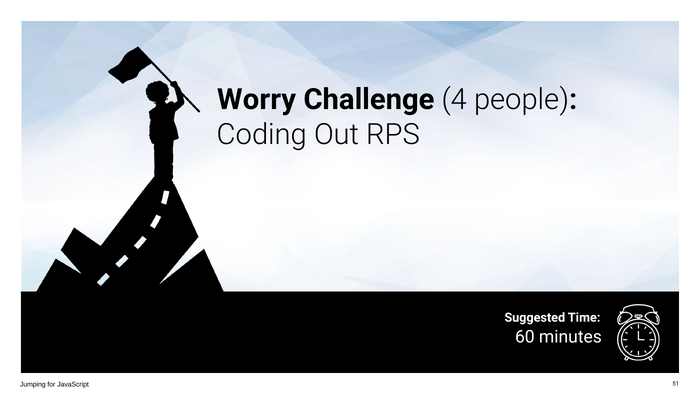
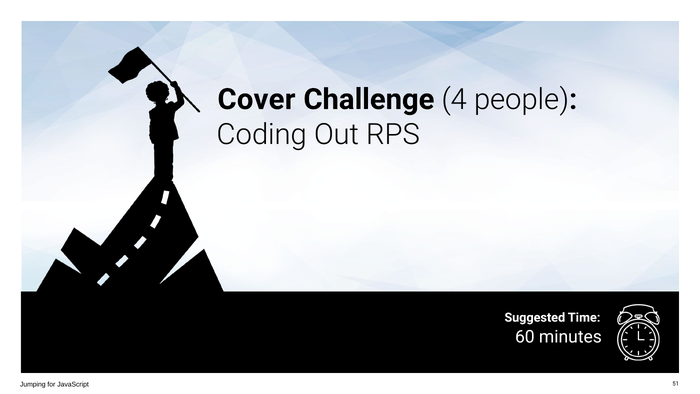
Worry: Worry -> Cover
